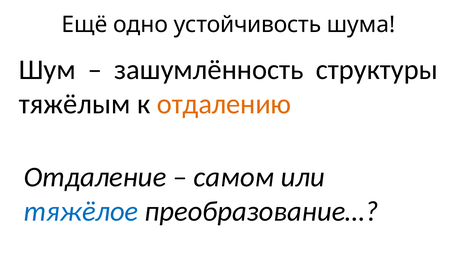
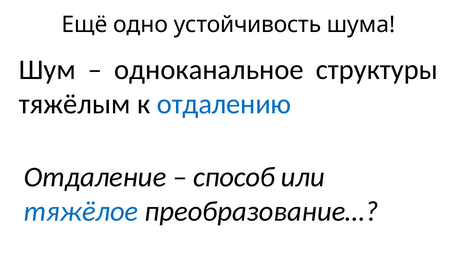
зашумлённость: зашумлённость -> одноканальное
отдалению colour: orange -> blue
самом: самом -> способ
